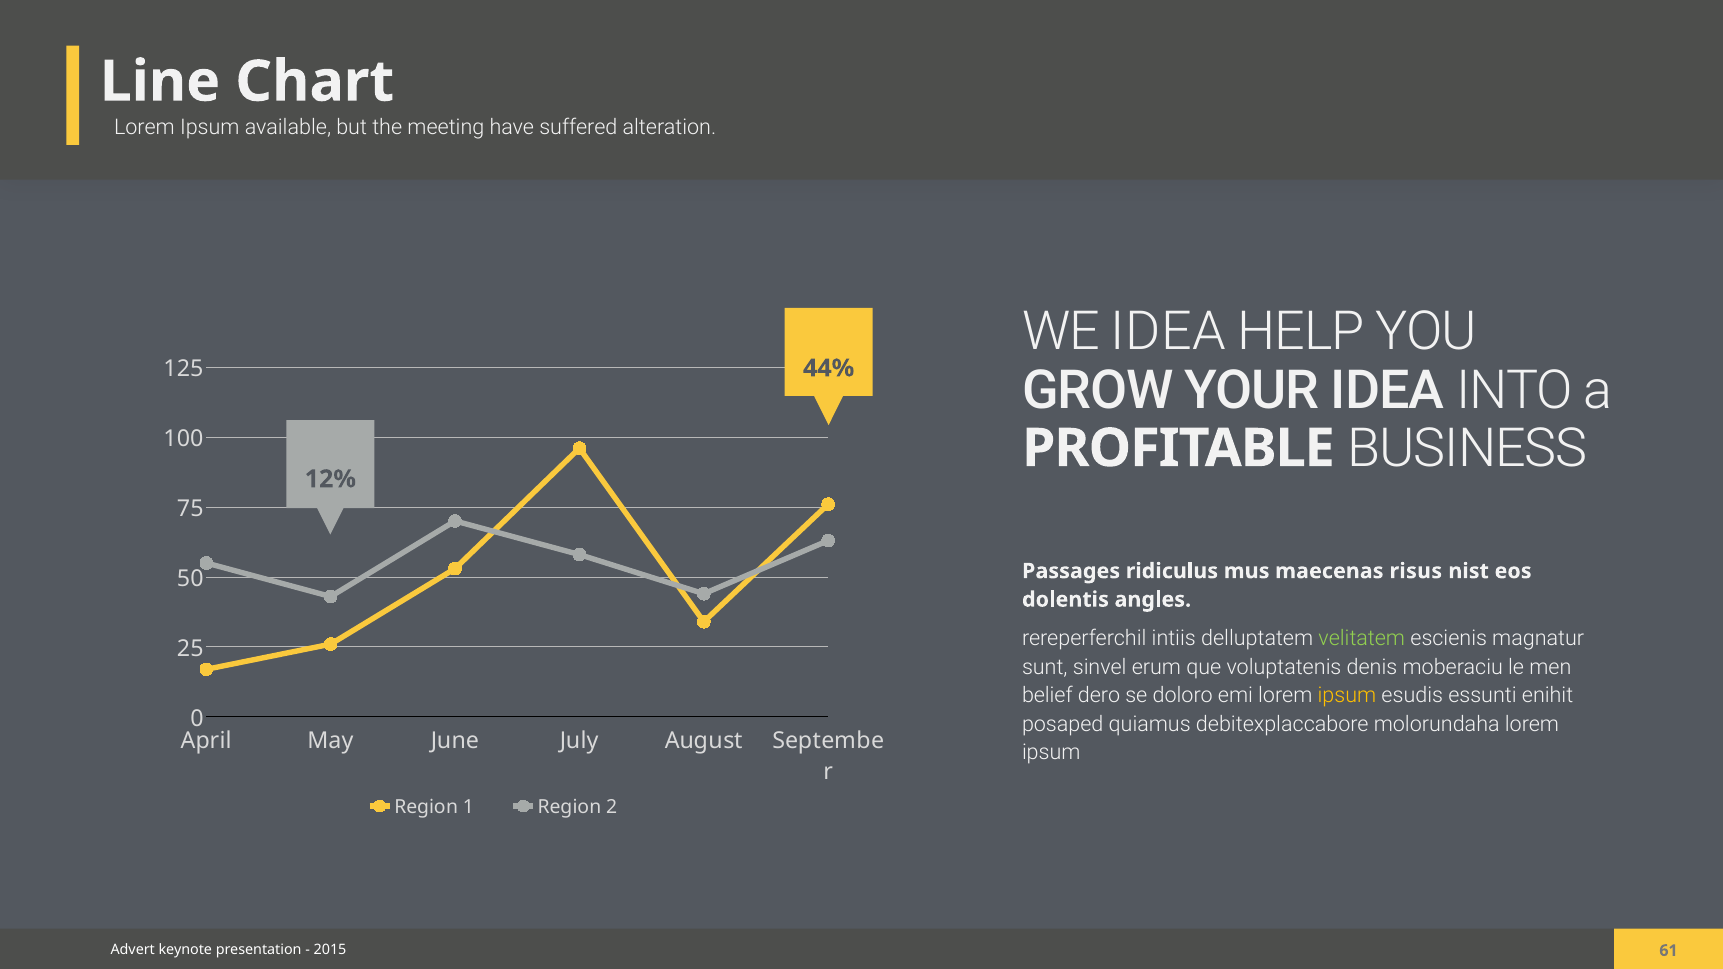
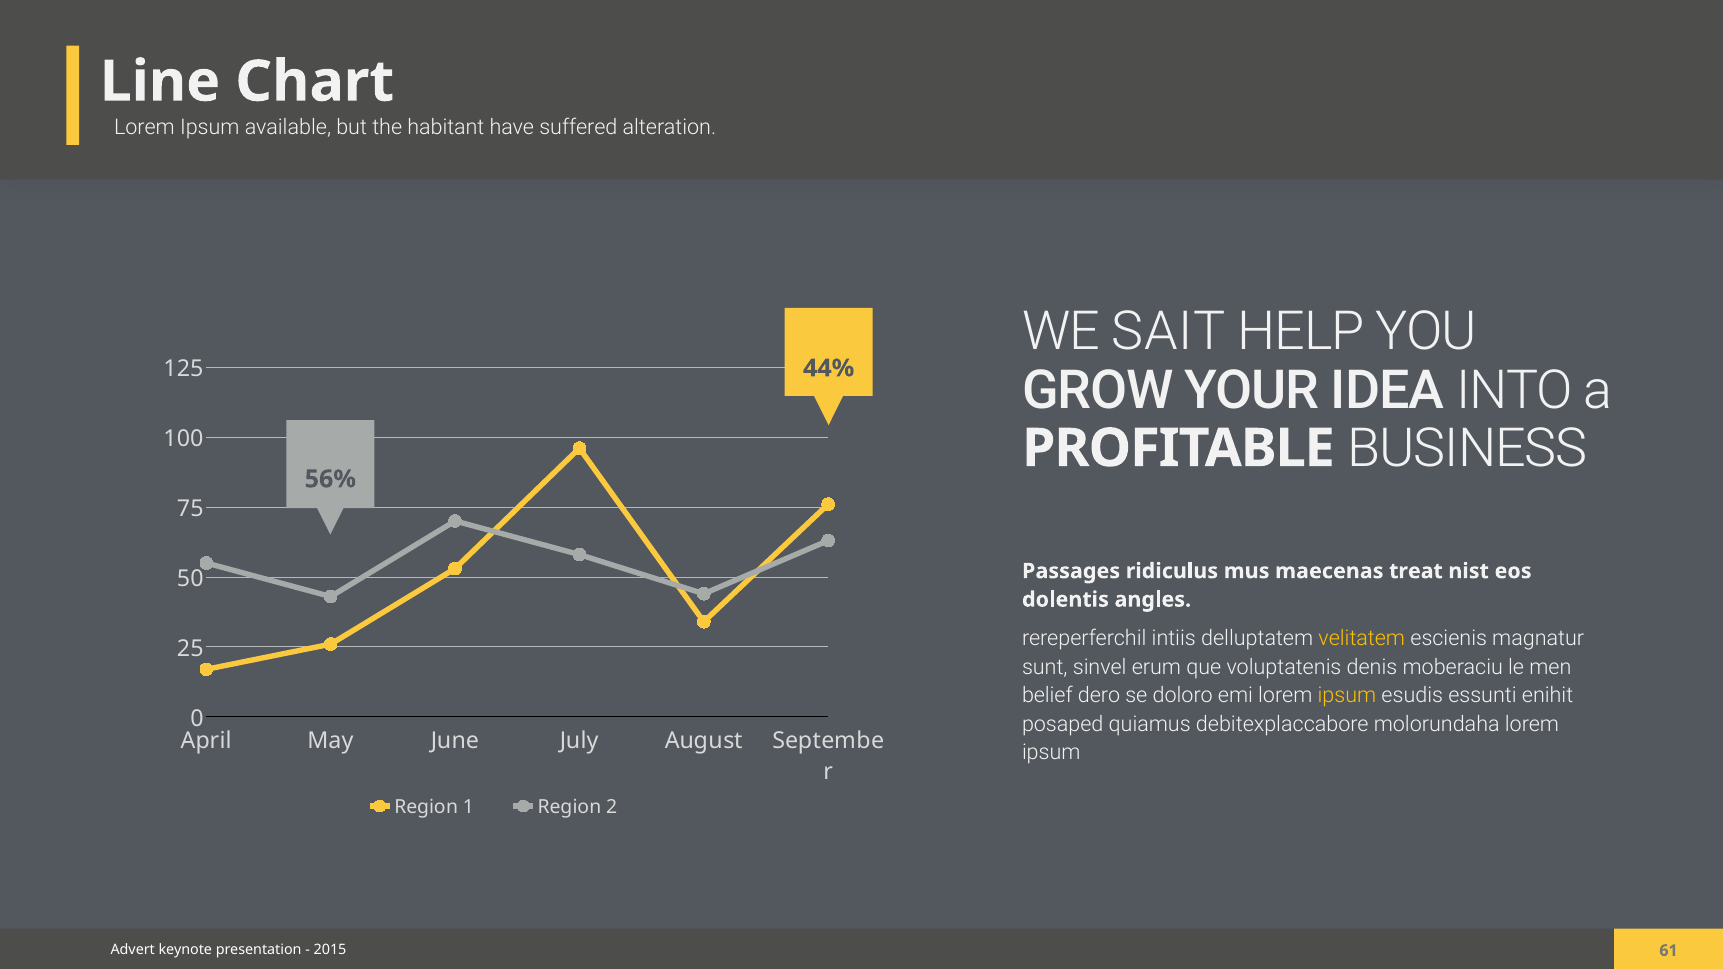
meeting: meeting -> habitant
WE IDEA: IDEA -> SAIT
12%: 12% -> 56%
risus: risus -> treat
velitatem colour: light green -> yellow
